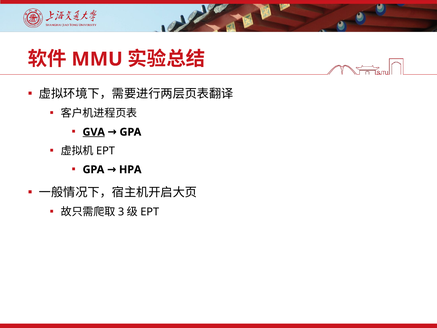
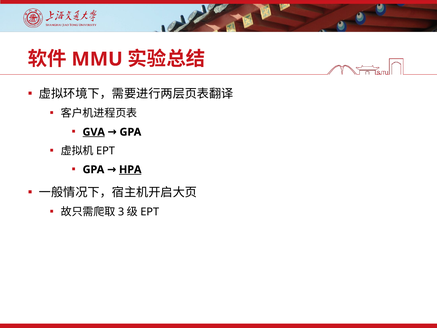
HPA underline: none -> present
